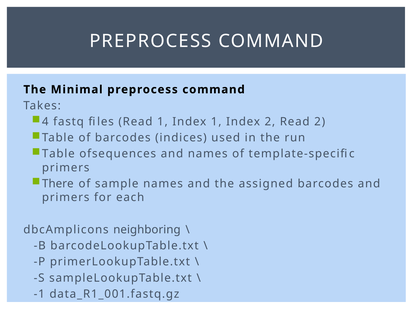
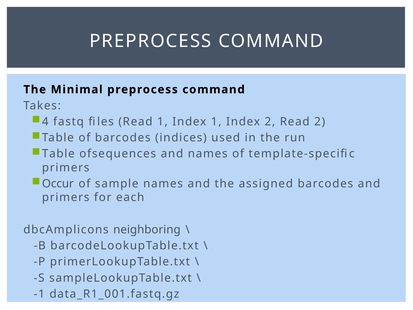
There: There -> Occur
